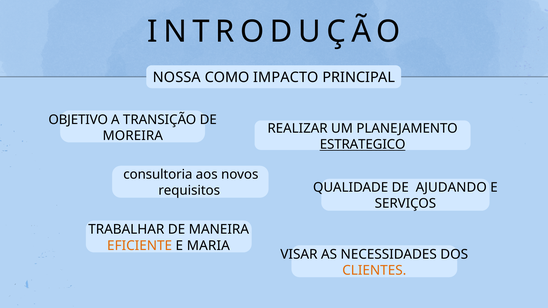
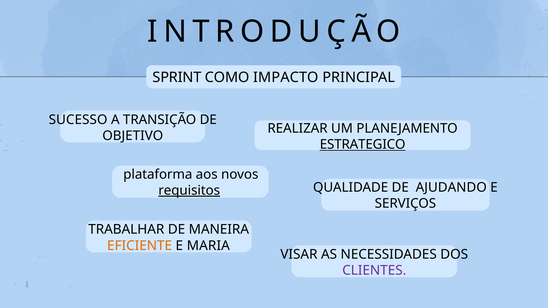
NOSSA: NOSSA -> SPRINT
OBJETIVO: OBJETIVO -> SUCESSO
MOREIRA: MOREIRA -> OBJETIVO
consultoria: consultoria -> plataforma
requisitos underline: none -> present
CLIENTES colour: orange -> purple
